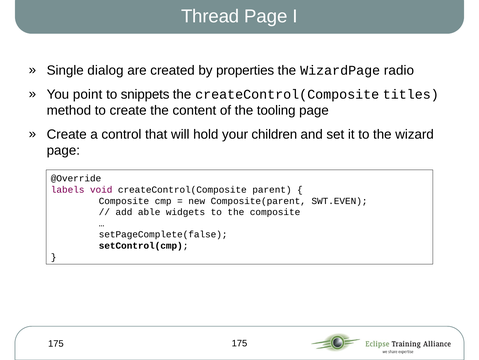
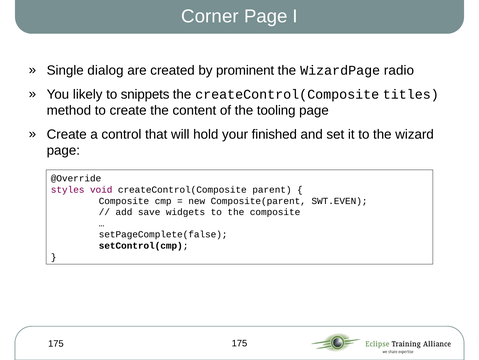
Thread: Thread -> Corner
properties: properties -> prominent
point: point -> likely
children: children -> finished
labels: labels -> styles
able: able -> save
